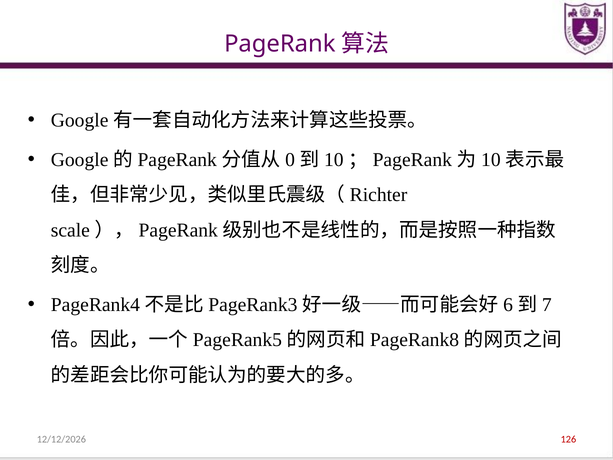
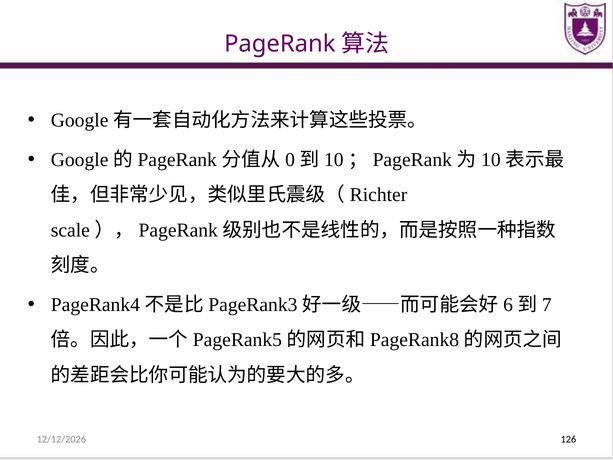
126 colour: red -> black
